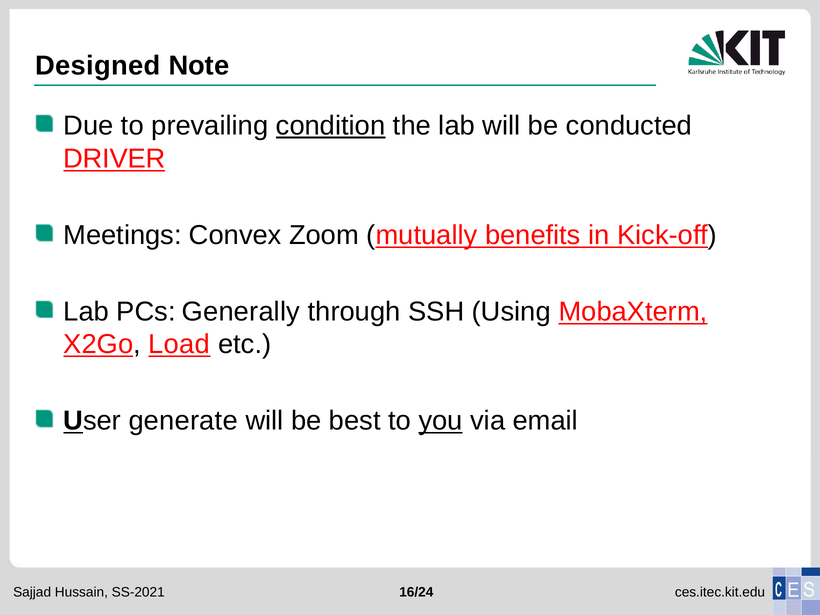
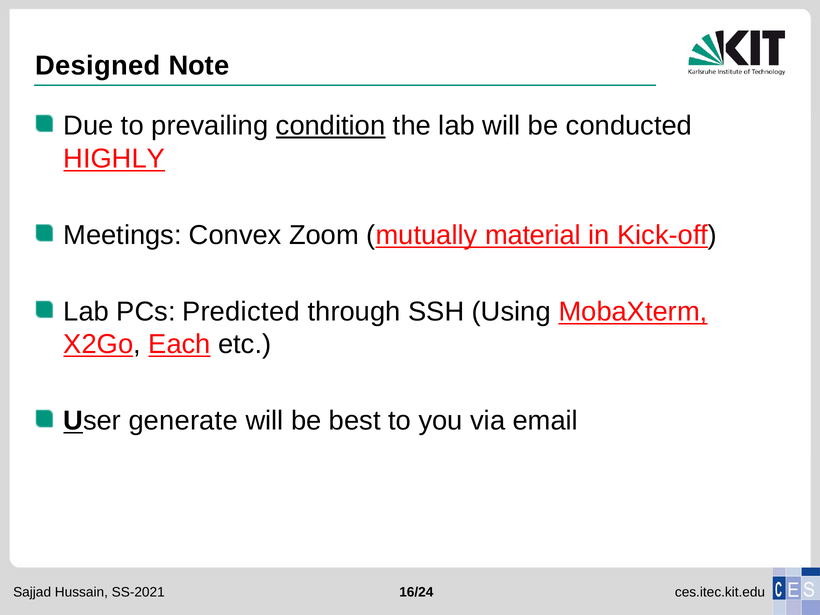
DRIVER: DRIVER -> HIGHLY
benefits: benefits -> material
Generally: Generally -> Predicted
Load: Load -> Each
you underline: present -> none
